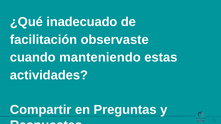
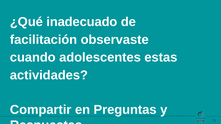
manteniendo: manteniendo -> adolescentes
